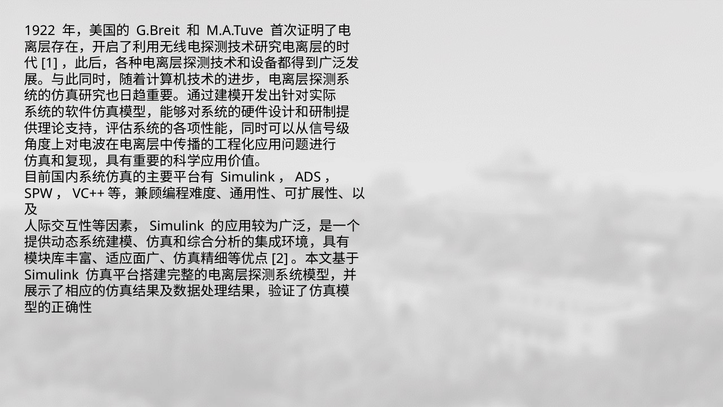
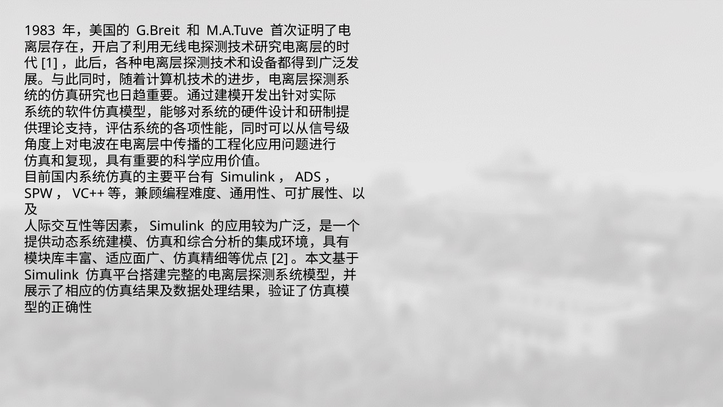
1922: 1922 -> 1983
